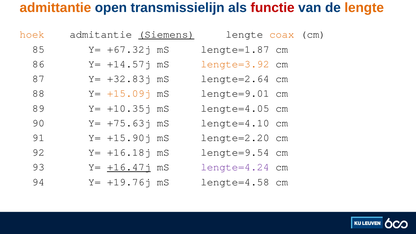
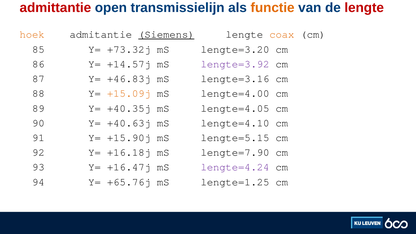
admittantie colour: orange -> red
functie colour: red -> orange
lengte at (364, 8) colour: orange -> red
+67.32j: +67.32j -> +73.32j
lengte=1.87: lengte=1.87 -> lengte=3.20
lengte=3.92 colour: orange -> purple
+32.83j: +32.83j -> +46.83j
lengte=2.64: lengte=2.64 -> lengte=3.16
lengte=9.01: lengte=9.01 -> lengte=4.00
+10.35j: +10.35j -> +40.35j
+75.63j: +75.63j -> +40.63j
lengte=2.20: lengte=2.20 -> lengte=5.15
lengte=9.54: lengte=9.54 -> lengte=7.90
+16.47j underline: present -> none
+19.76j: +19.76j -> +65.76j
lengte=4.58: lengte=4.58 -> lengte=1.25
